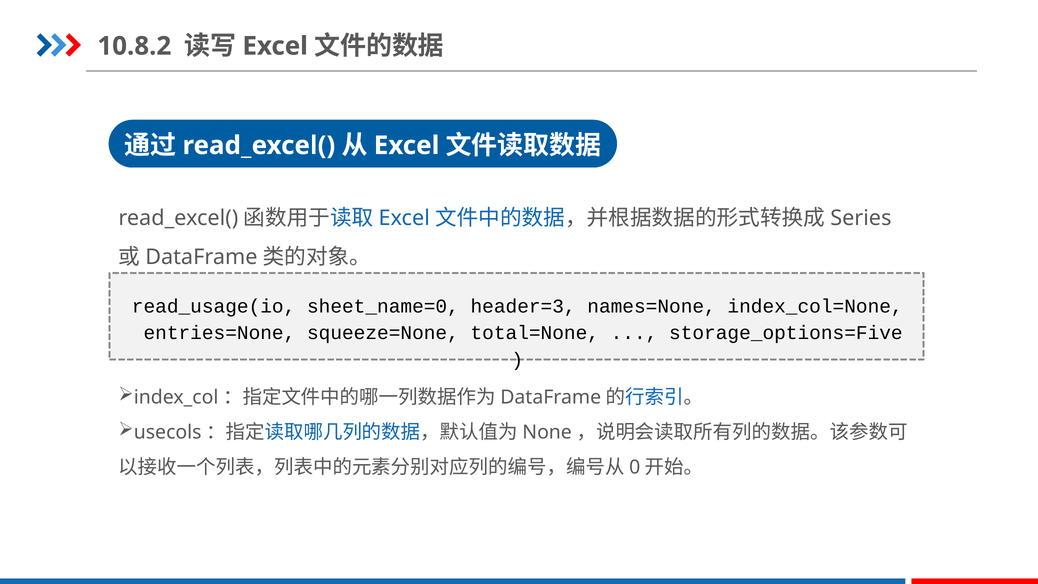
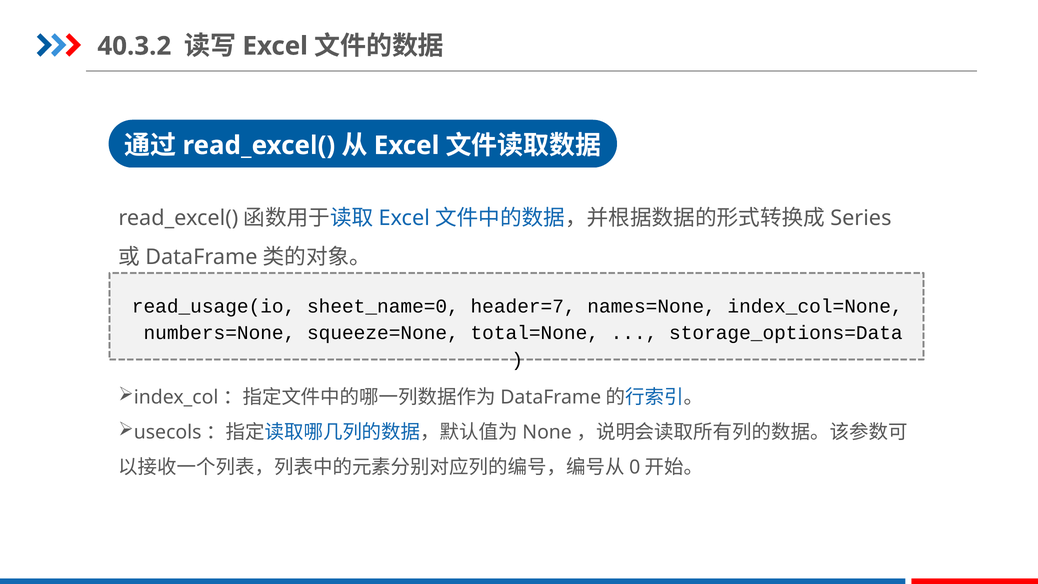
10.8.2: 10.8.2 -> 40.3.2
header=3: header=3 -> header=7
entries=None: entries=None -> numbers=None
storage_options=Five: storage_options=Five -> storage_options=Data
